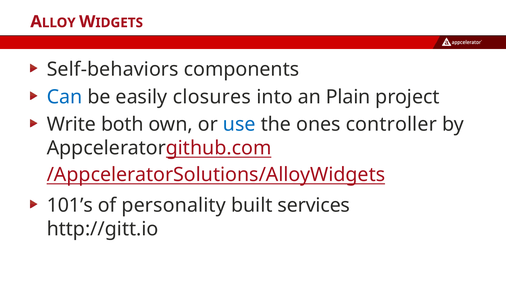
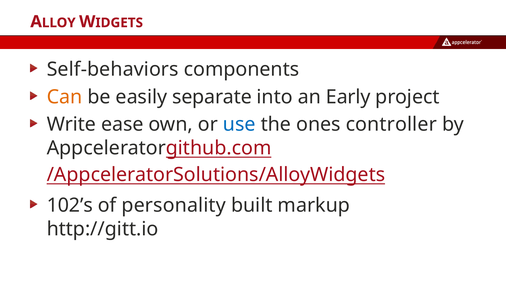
Can colour: blue -> orange
closures: closures -> separate
Plain: Plain -> Early
both: both -> ease
101’s: 101’s -> 102’s
services: services -> markup
